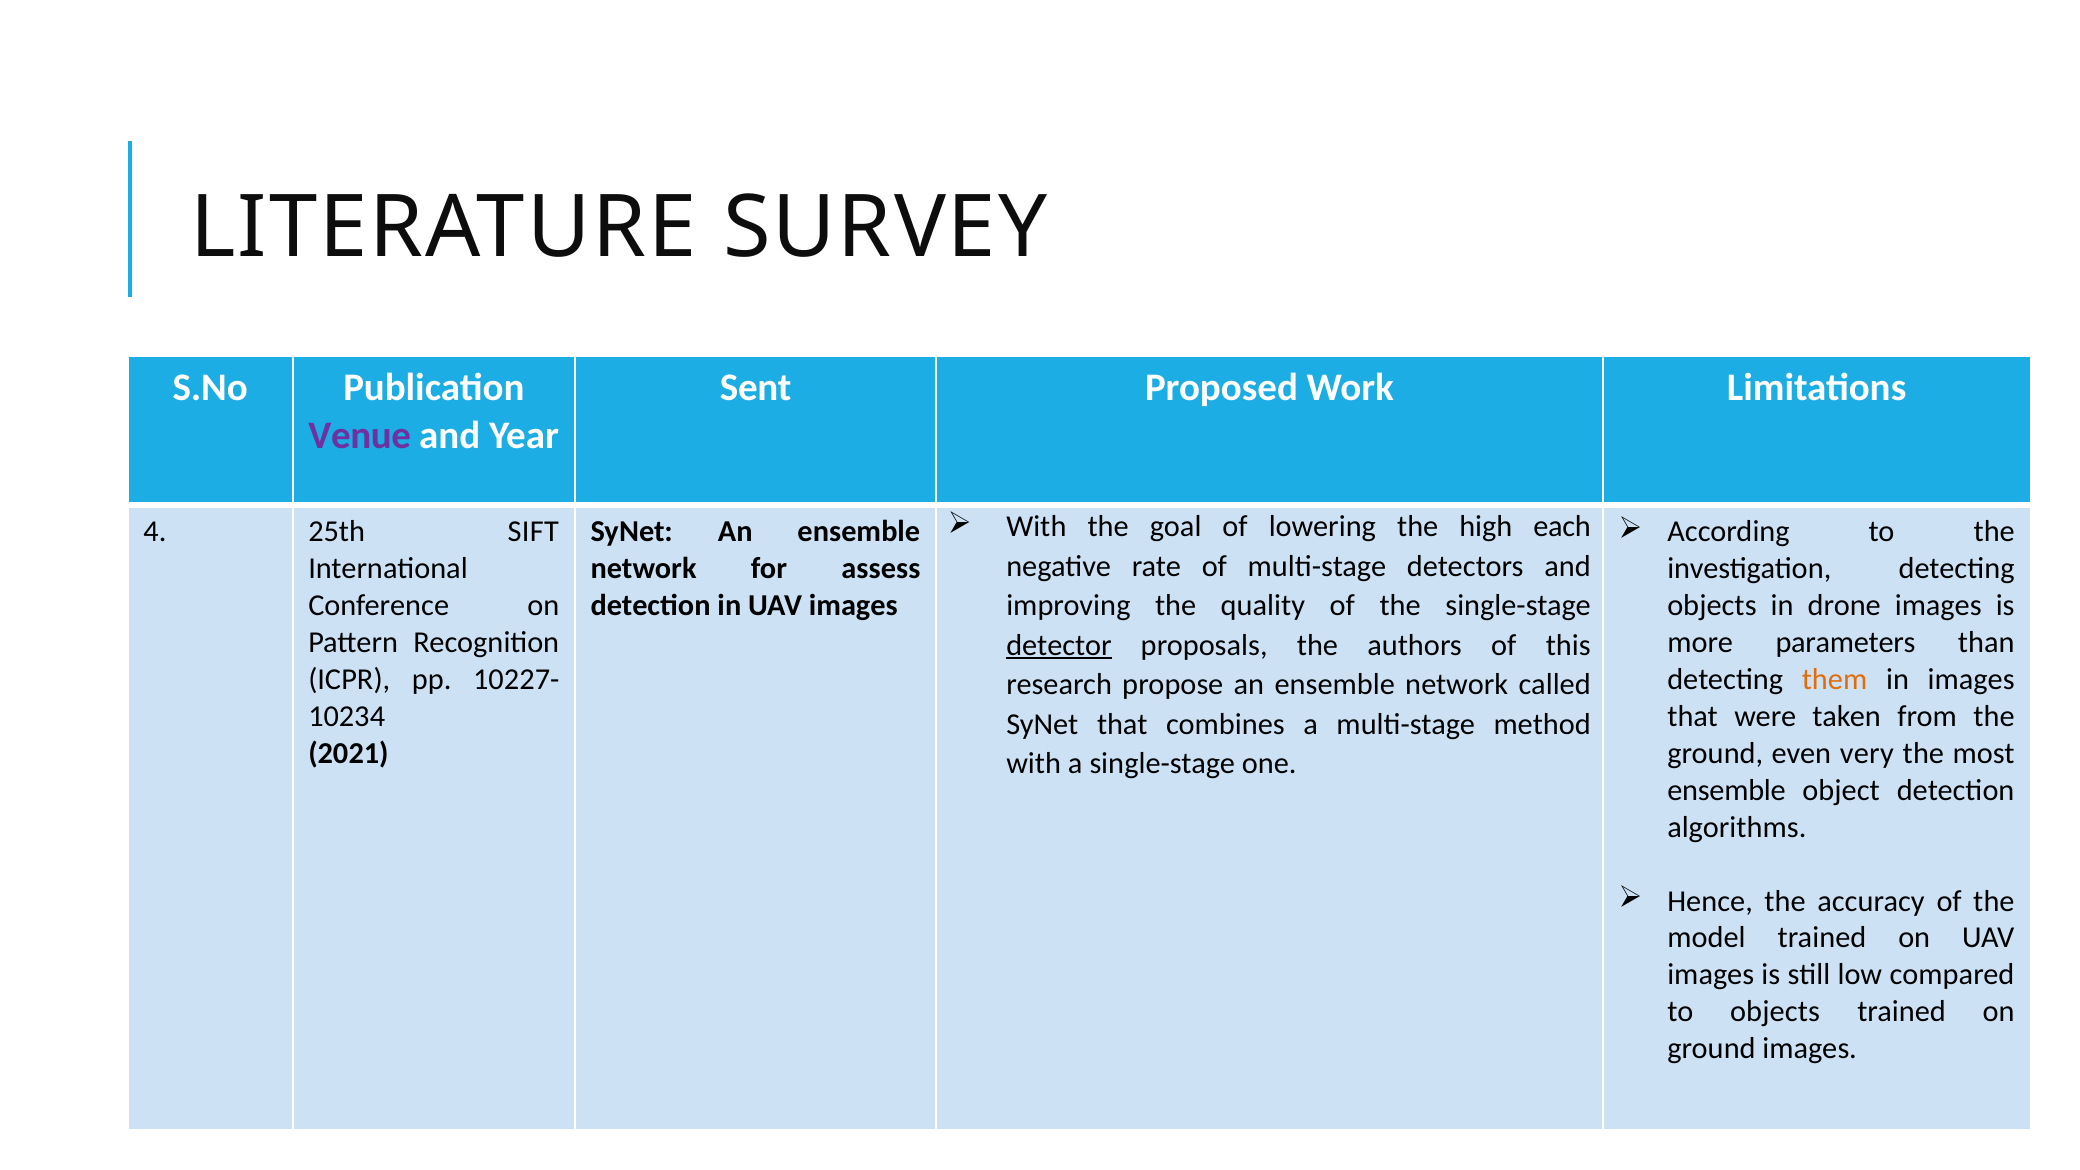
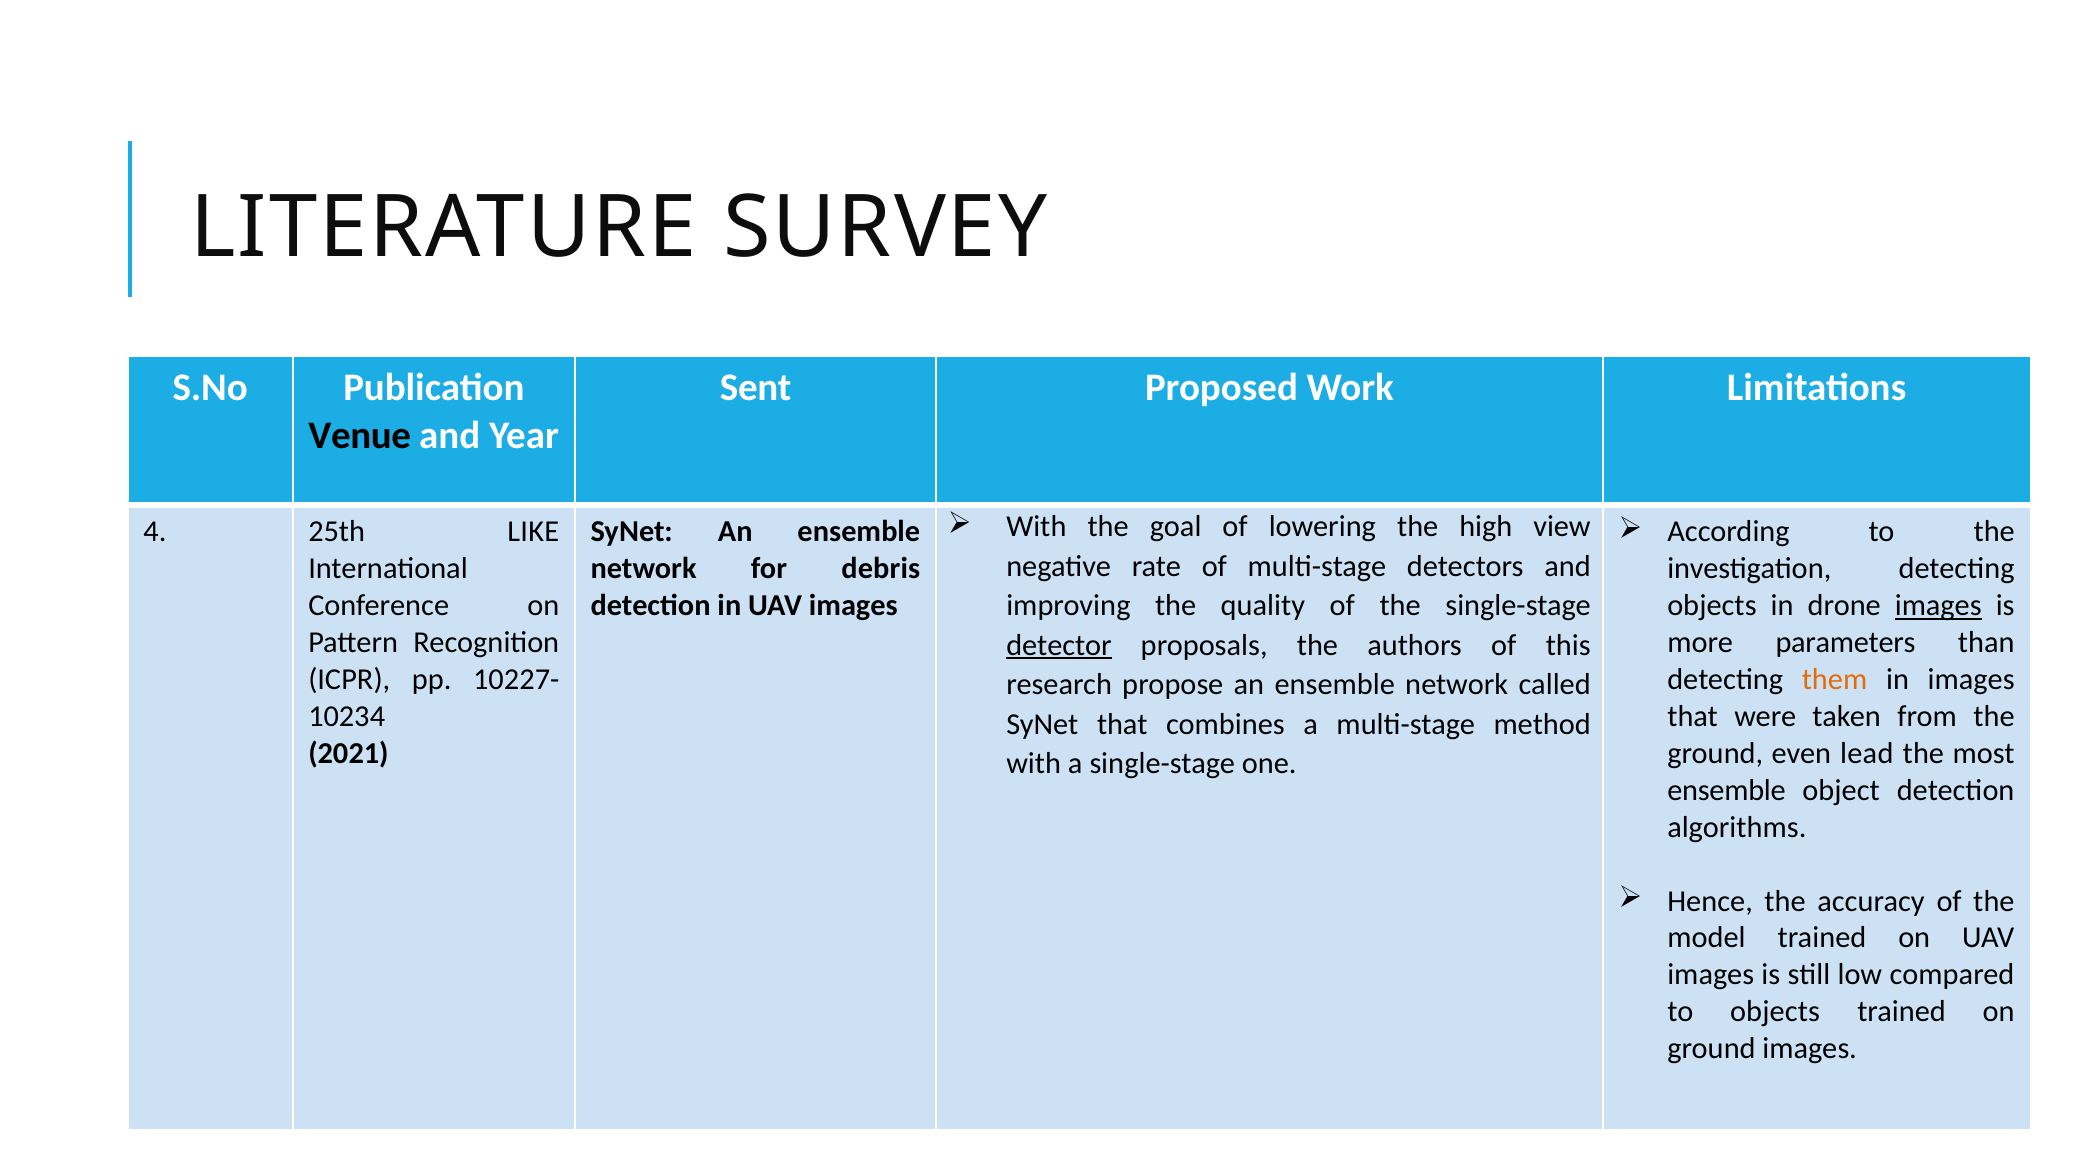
Venue colour: purple -> black
each: each -> view
SIFT: SIFT -> LIKE
assess: assess -> debris
images at (1938, 606) underline: none -> present
very: very -> lead
